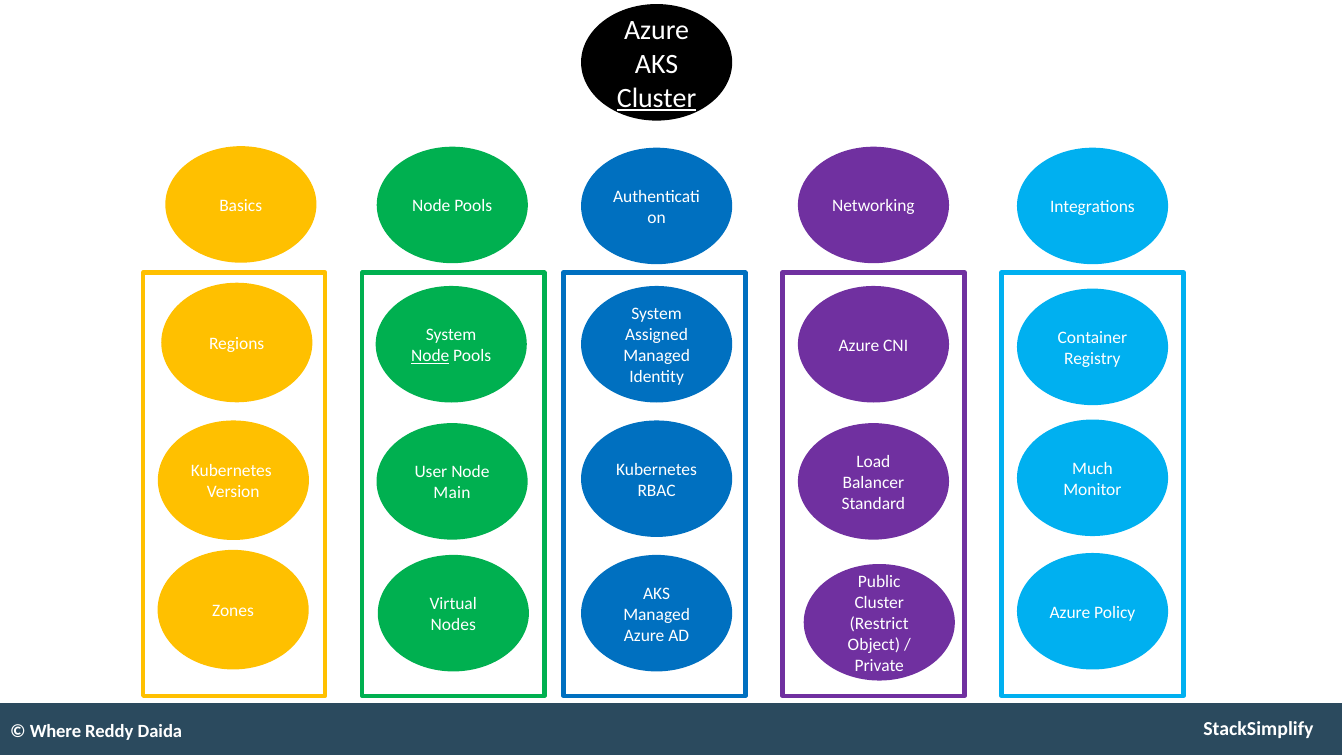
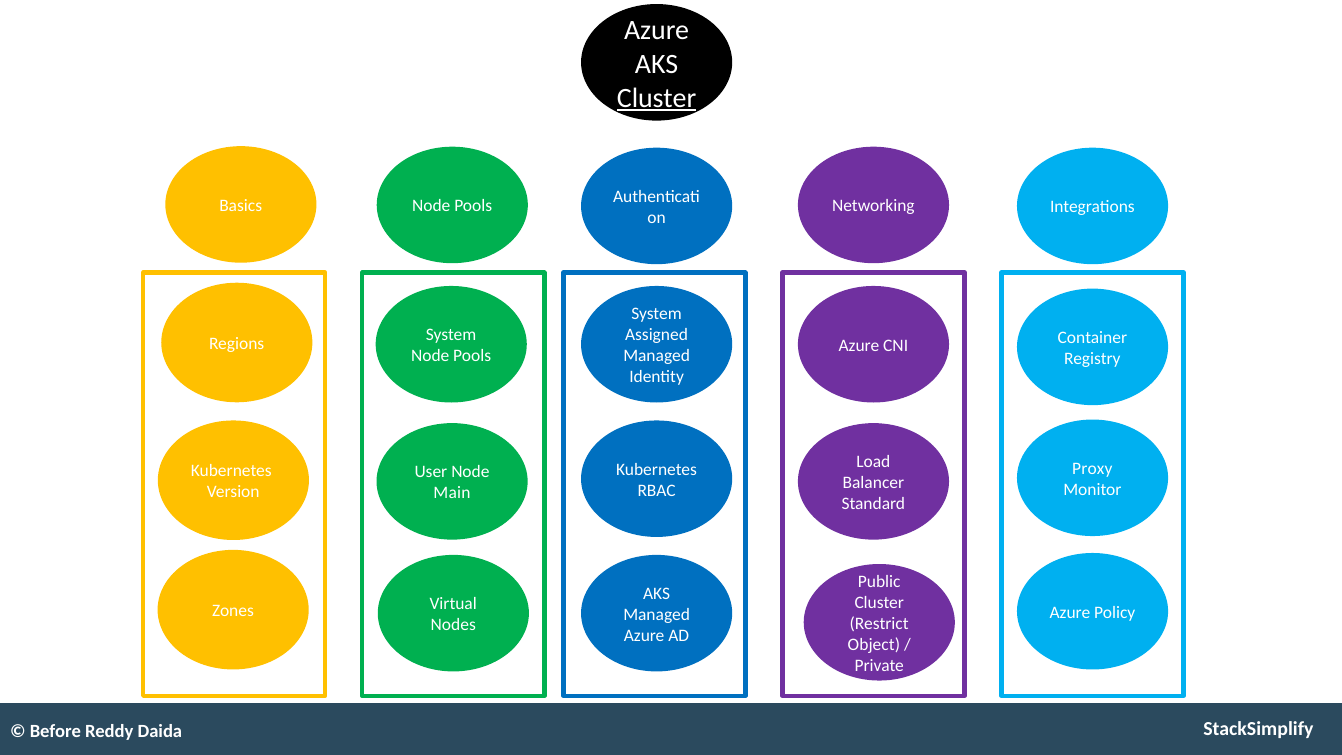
Node at (430, 356) underline: present -> none
Much: Much -> Proxy
Where: Where -> Before
